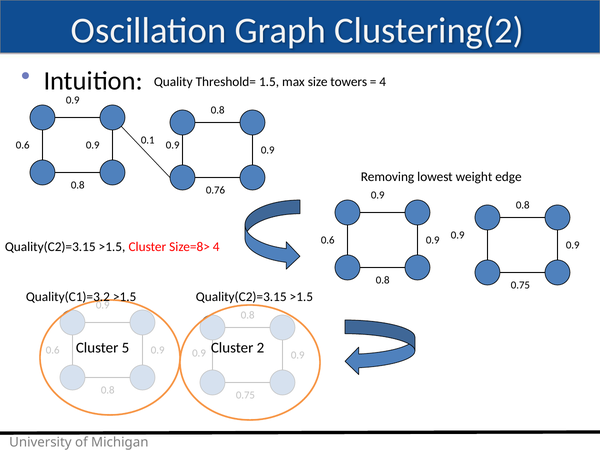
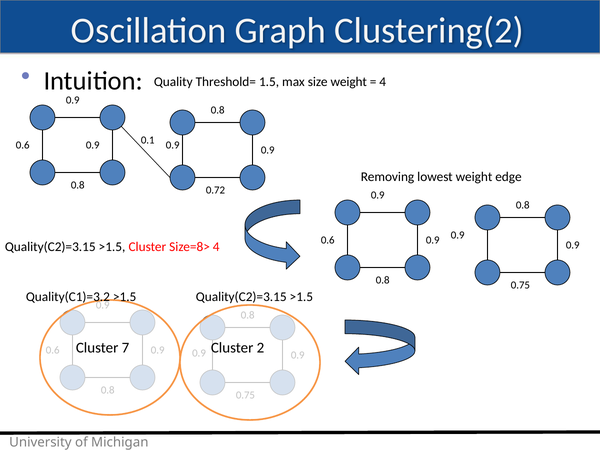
size towers: towers -> weight
0.76: 0.76 -> 0.72
5: 5 -> 7
